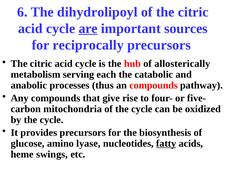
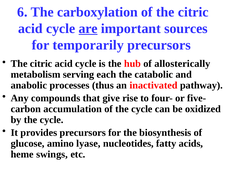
dihydrolipoyl: dihydrolipoyl -> carboxylation
reciprocally: reciprocally -> temporarily
an compounds: compounds -> inactivated
mitochondria: mitochondria -> accumulation
fatty underline: present -> none
